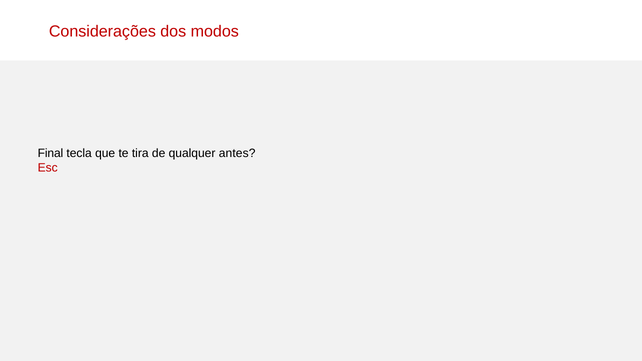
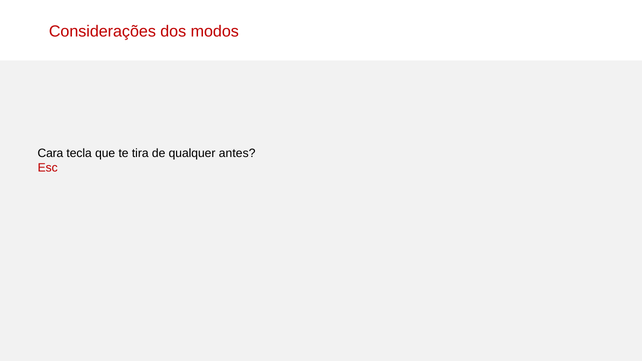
Final: Final -> Cara
